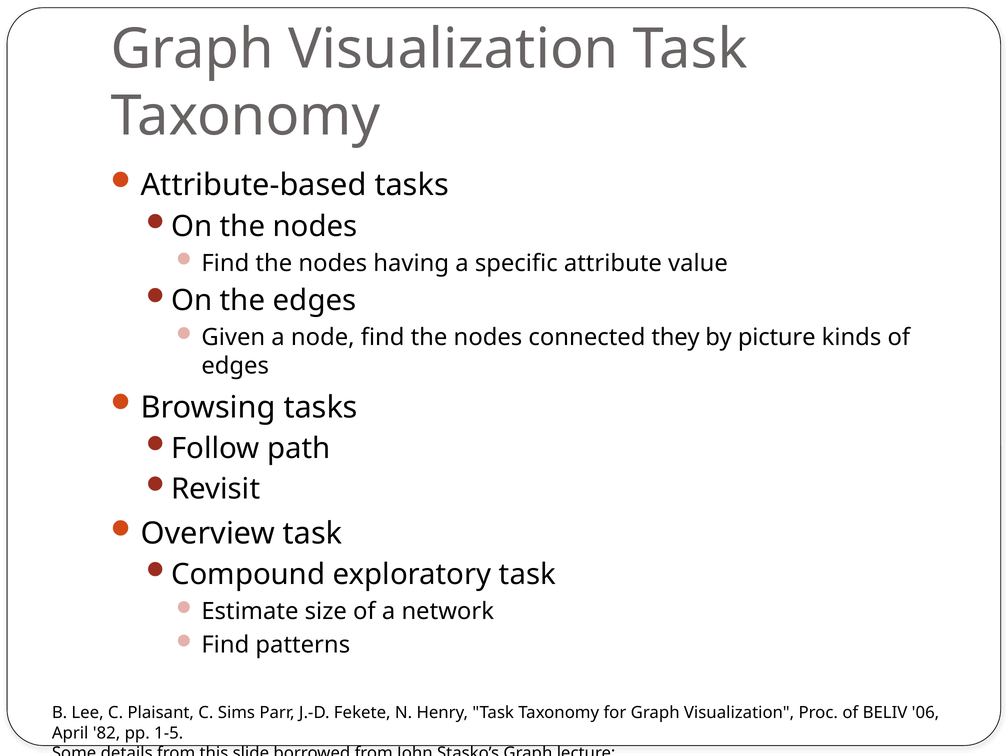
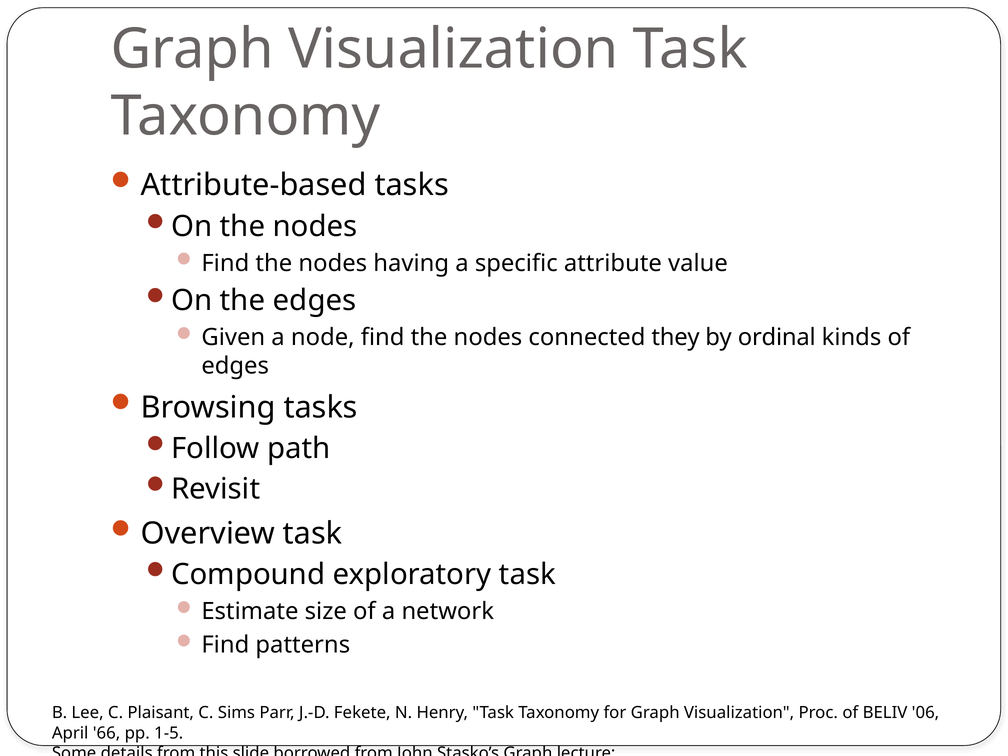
picture: picture -> ordinal
82: 82 -> 66
